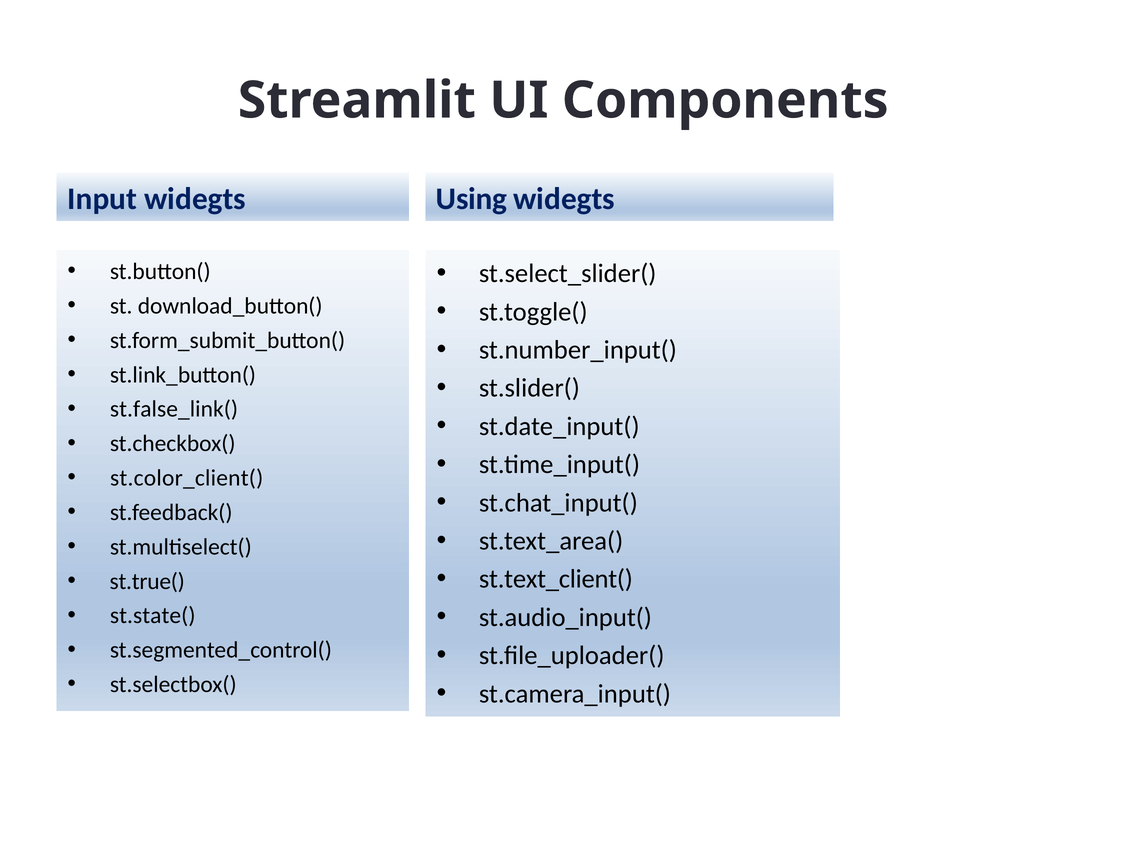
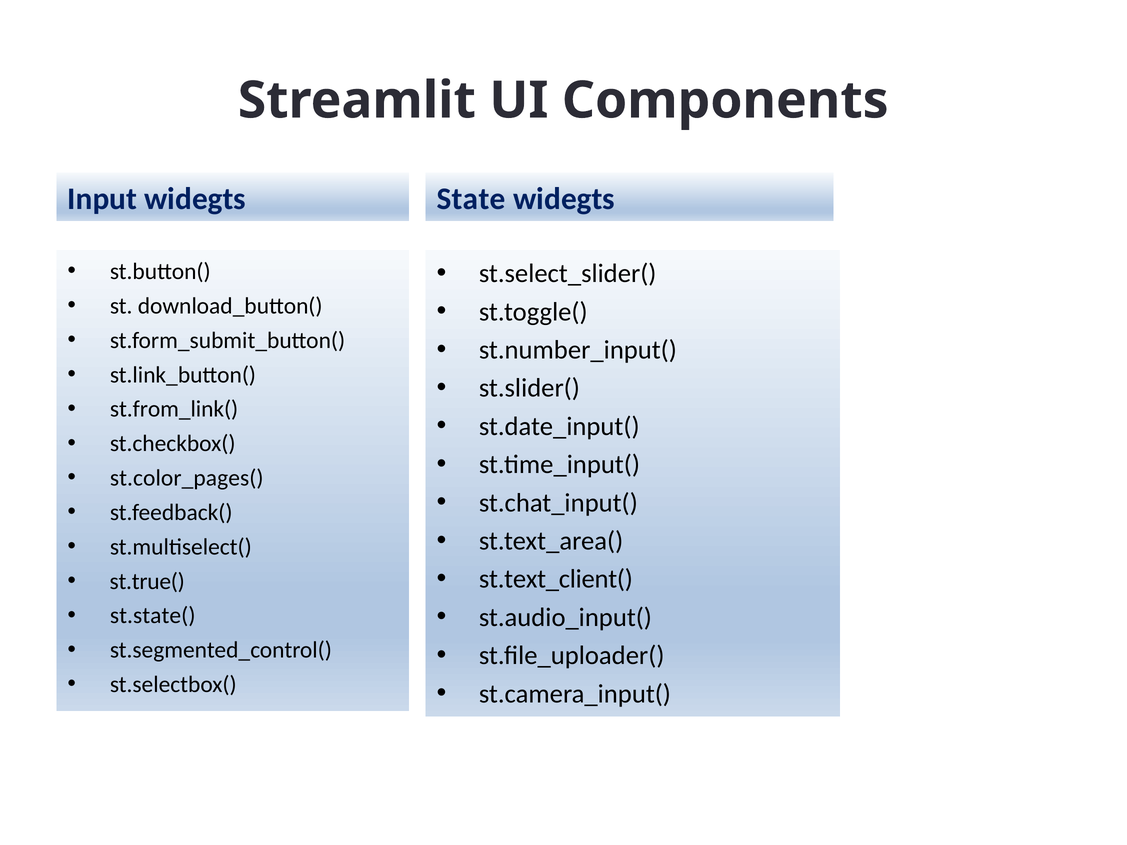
Using: Using -> State
st.false_link(: st.false_link( -> st.from_link(
st.color_client(: st.color_client( -> st.color_pages(
